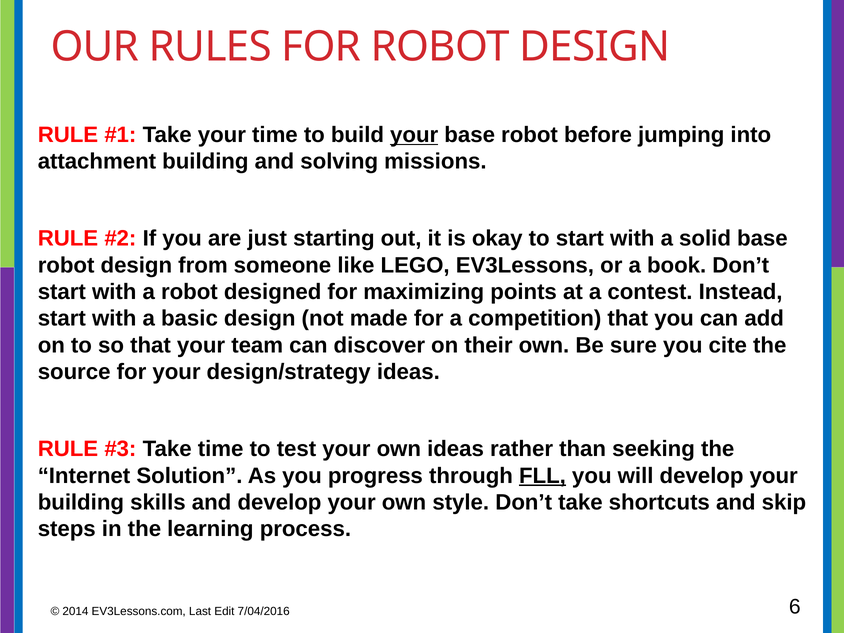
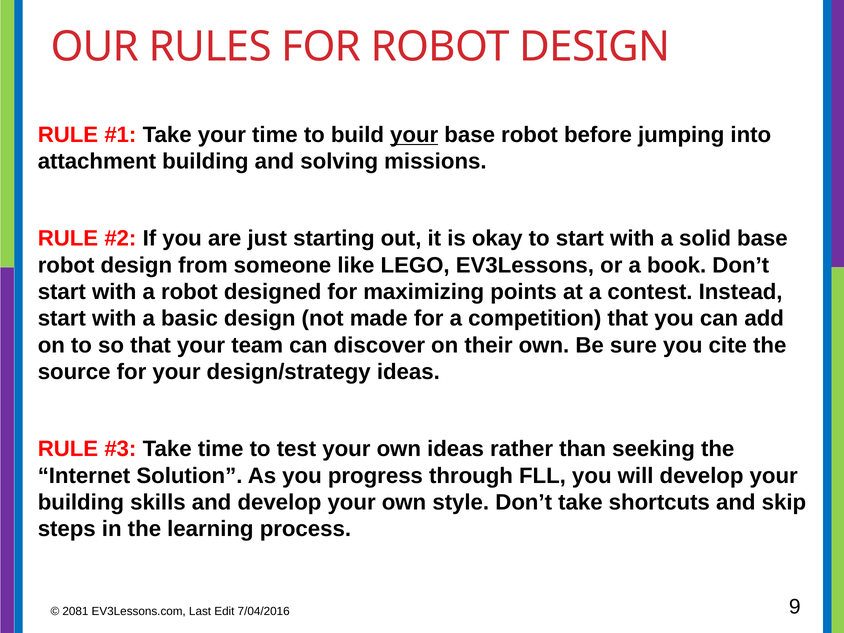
FLL underline: present -> none
2014: 2014 -> 2081
6: 6 -> 9
